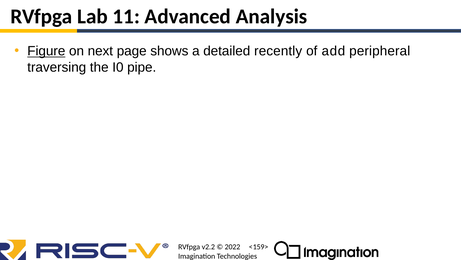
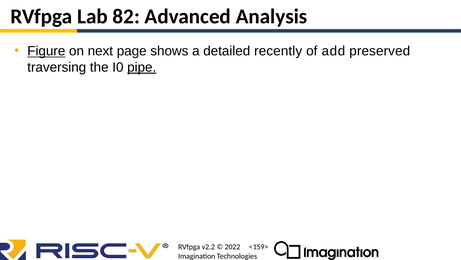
11: 11 -> 82
peripheral: peripheral -> preserved
pipe underline: none -> present
